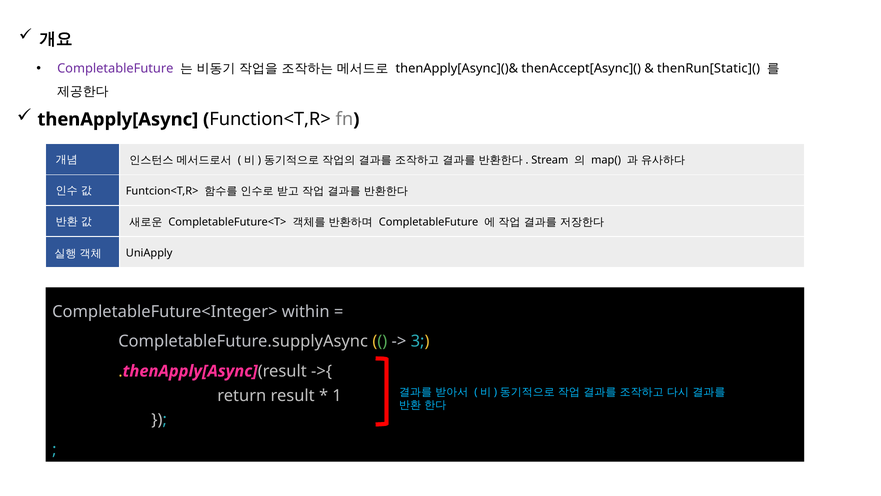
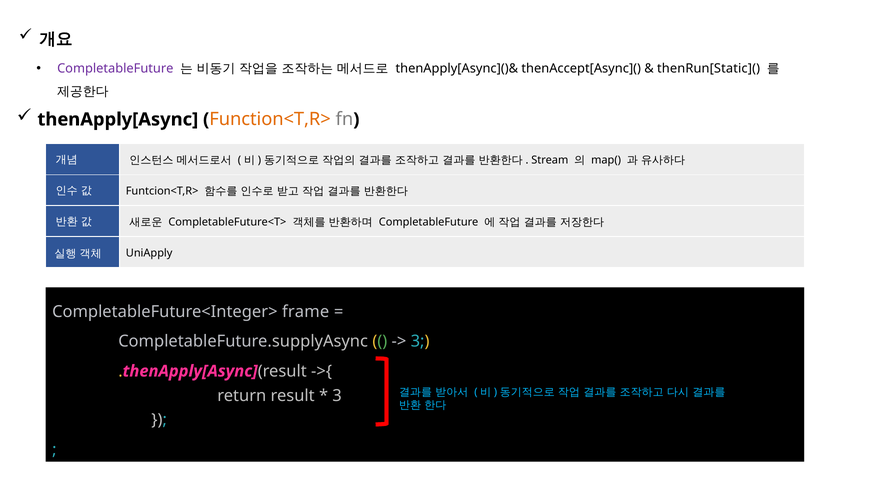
Function<T,R> colour: black -> orange
within: within -> frame
1 at (337, 395): 1 -> 3
